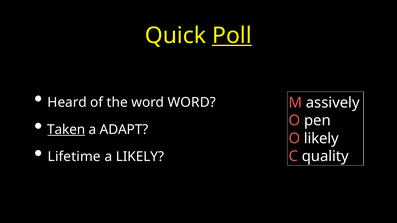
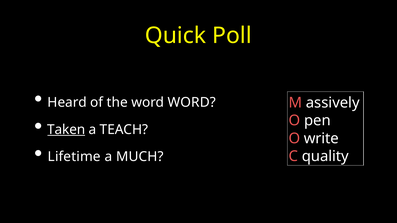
Poll underline: present -> none
ADAPT: ADAPT -> TEACH
O likely: likely -> write
a LIKELY: LIKELY -> MUCH
